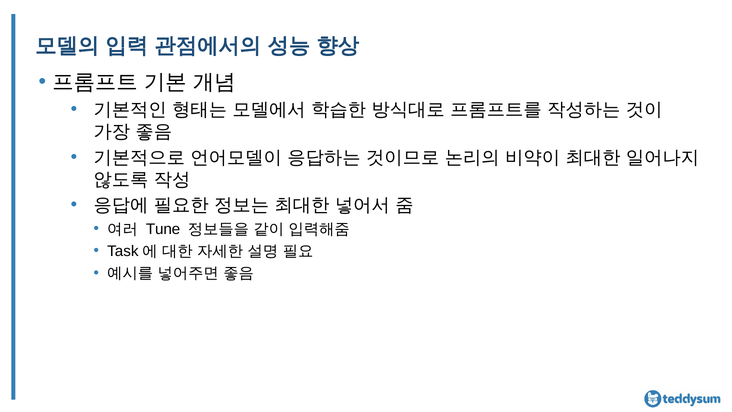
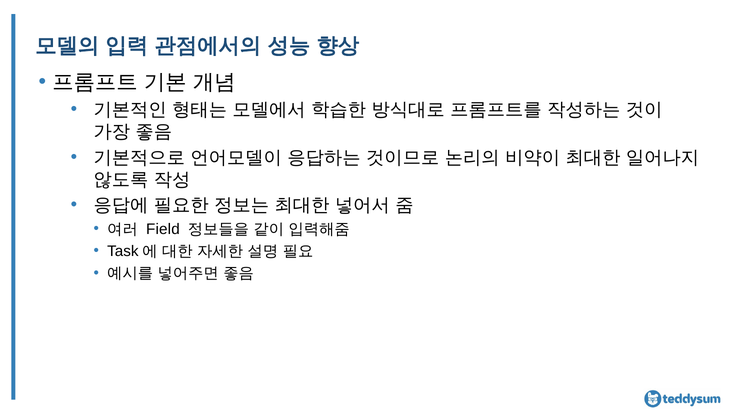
Tune: Tune -> Field
